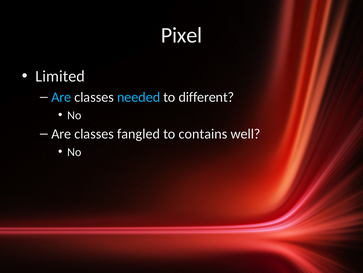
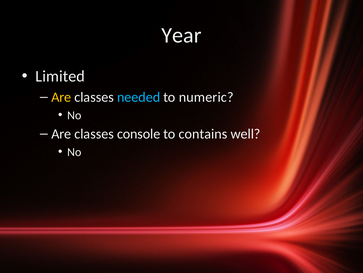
Pixel: Pixel -> Year
Are at (61, 97) colour: light blue -> yellow
different: different -> numeric
fangled: fangled -> console
